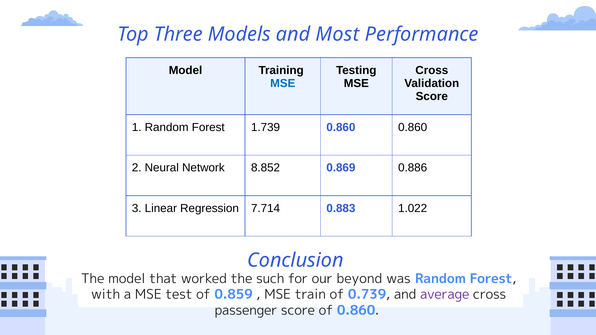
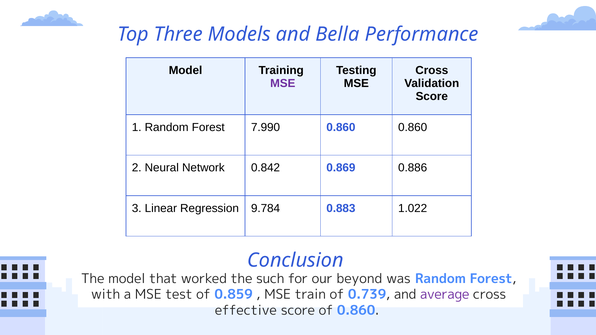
Most: Most -> Bella
MSE at (283, 83) colour: blue -> purple
1.739: 1.739 -> 7.990
8.852: 8.852 -> 0.842
7.714: 7.714 -> 9.784
passenger: passenger -> effective
